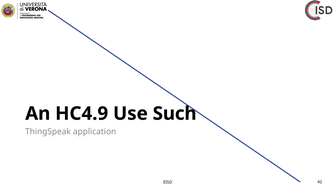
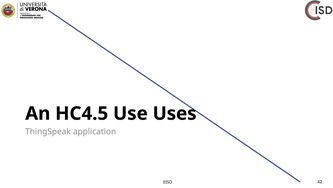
HC4.9: HC4.9 -> HC4.5
Such: Such -> Uses
